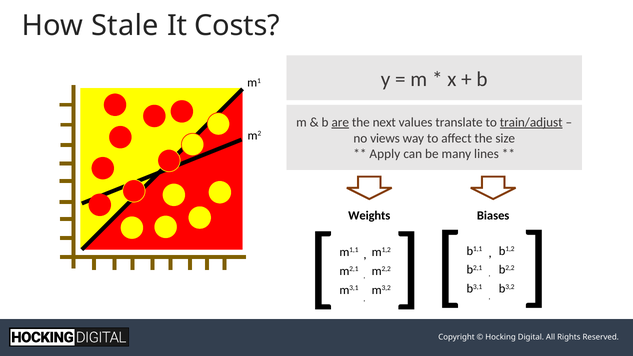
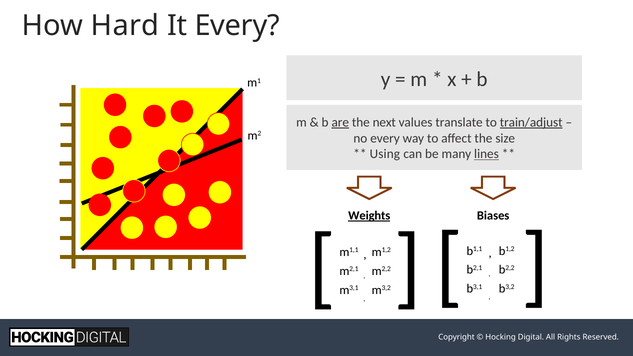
Stale: Stale -> Hard
It Costs: Costs -> Every
no views: views -> every
Apply: Apply -> Using
lines underline: none -> present
Weights underline: none -> present
